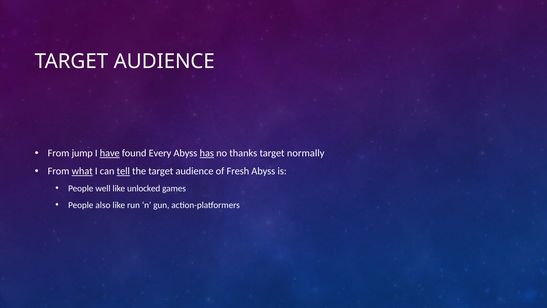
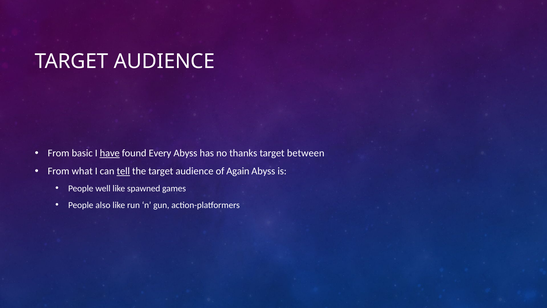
jump: jump -> basic
has underline: present -> none
normally: normally -> between
what underline: present -> none
Fresh: Fresh -> Again
unlocked: unlocked -> spawned
